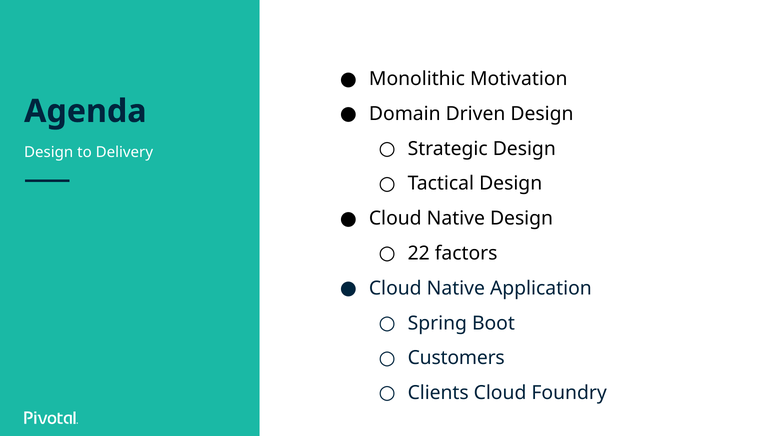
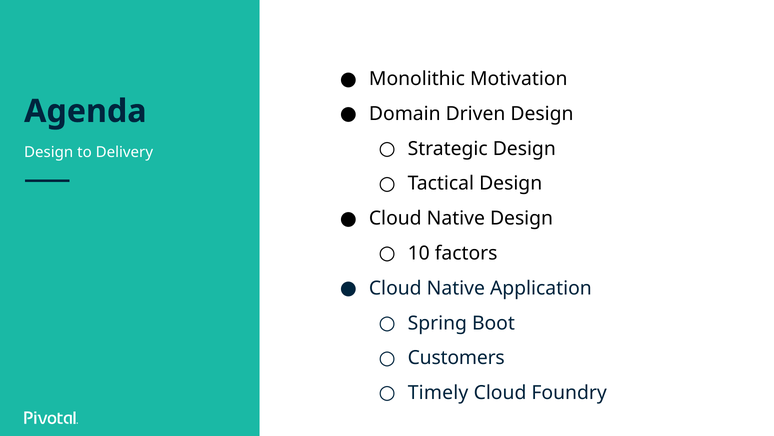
22: 22 -> 10
Clients: Clients -> Timely
